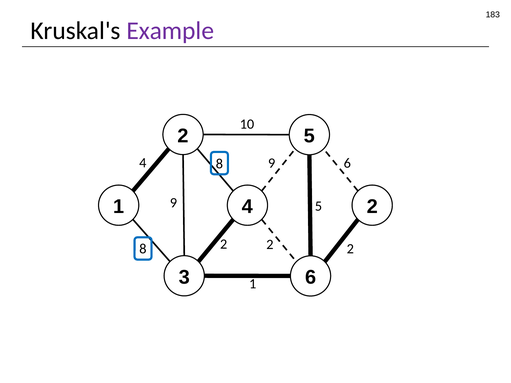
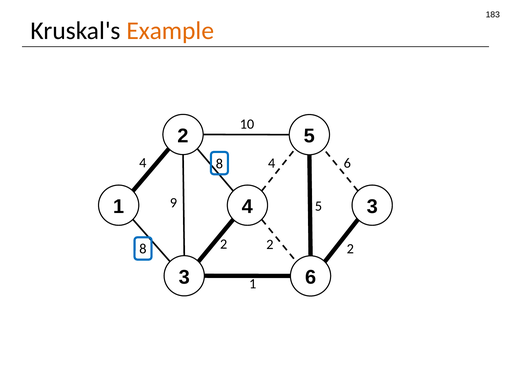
Example colour: purple -> orange
8 9: 9 -> 4
4 2: 2 -> 3
